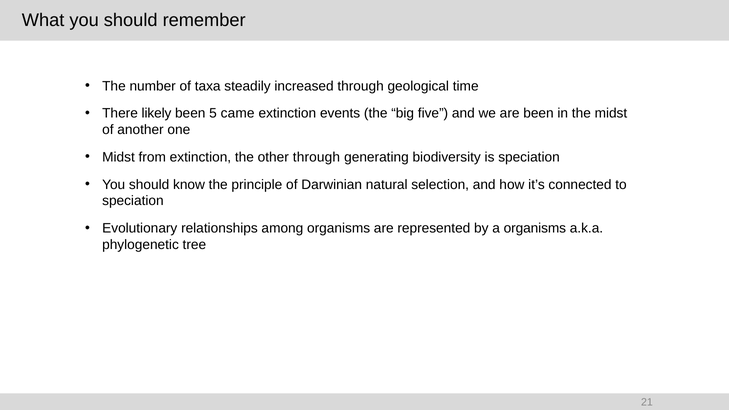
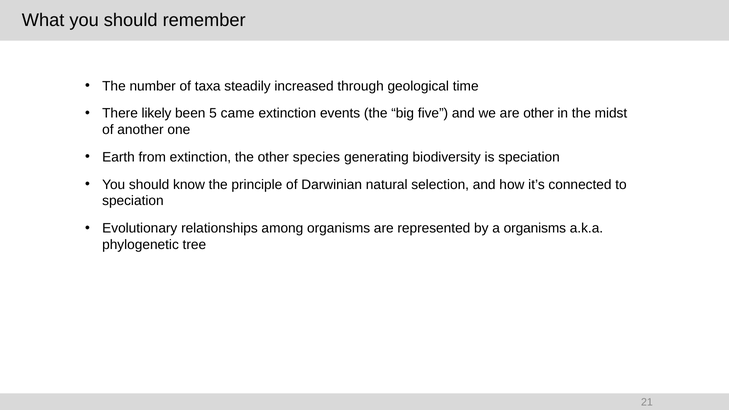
are been: been -> other
Midst at (118, 157): Midst -> Earth
other through: through -> species
